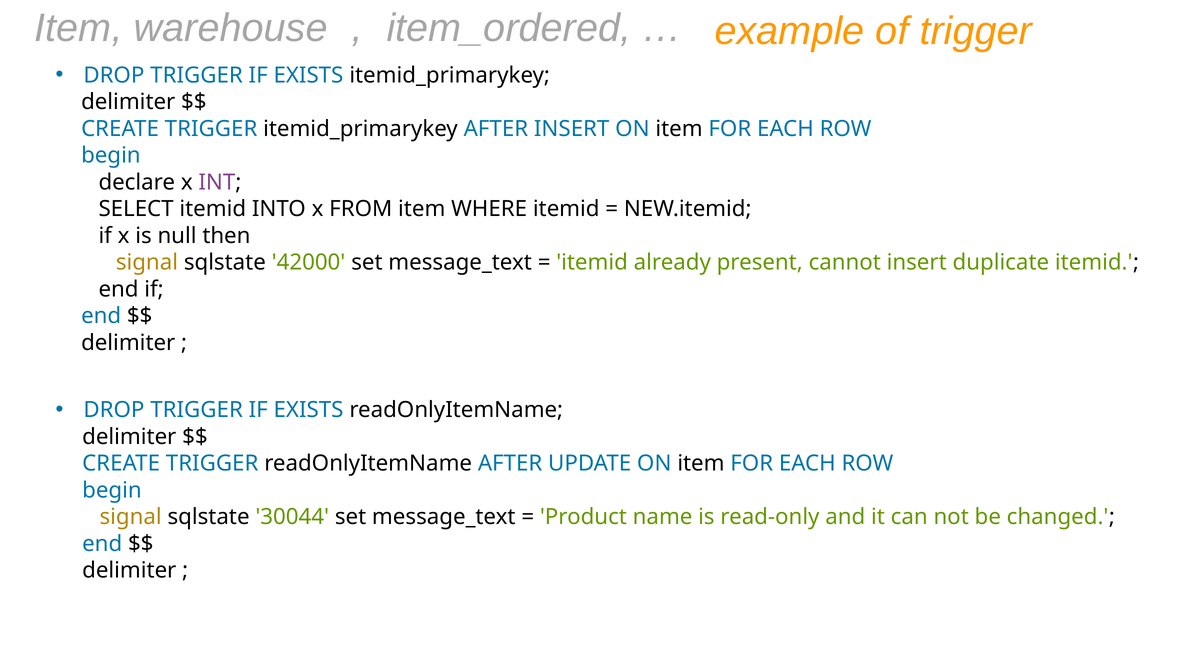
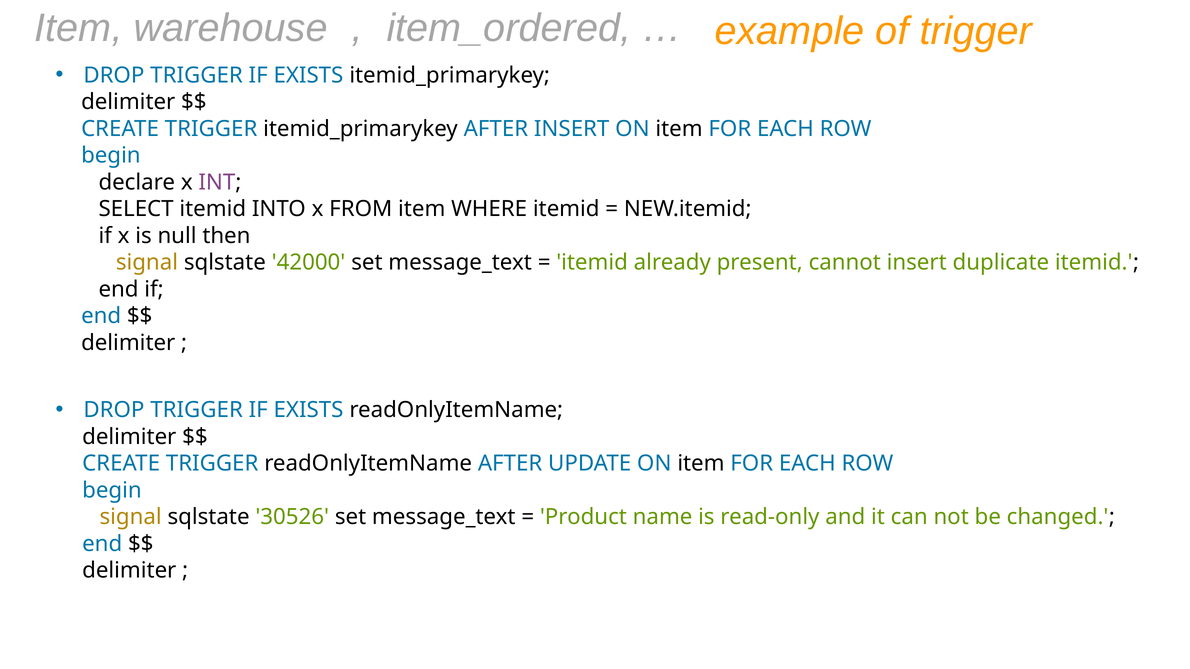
30044: 30044 -> 30526
